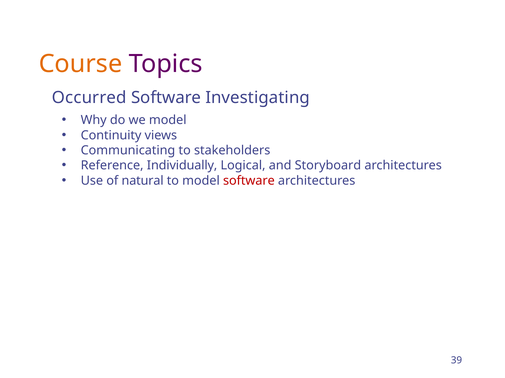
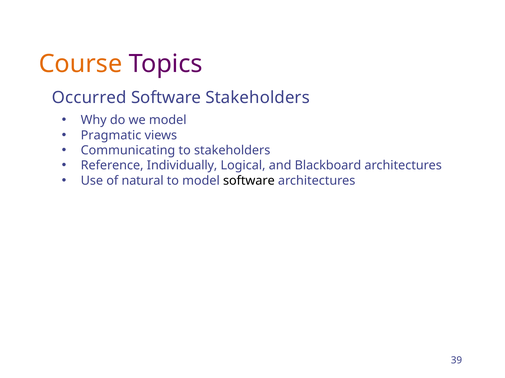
Software Investigating: Investigating -> Stakeholders
Continuity: Continuity -> Pragmatic
Storyboard: Storyboard -> Blackboard
software at (249, 181) colour: red -> black
